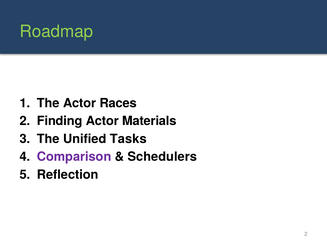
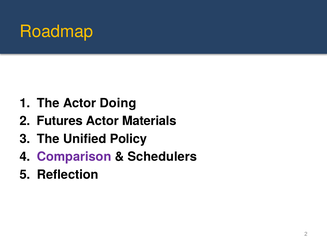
Roadmap colour: light green -> yellow
Races: Races -> Doing
Finding: Finding -> Futures
Tasks: Tasks -> Policy
